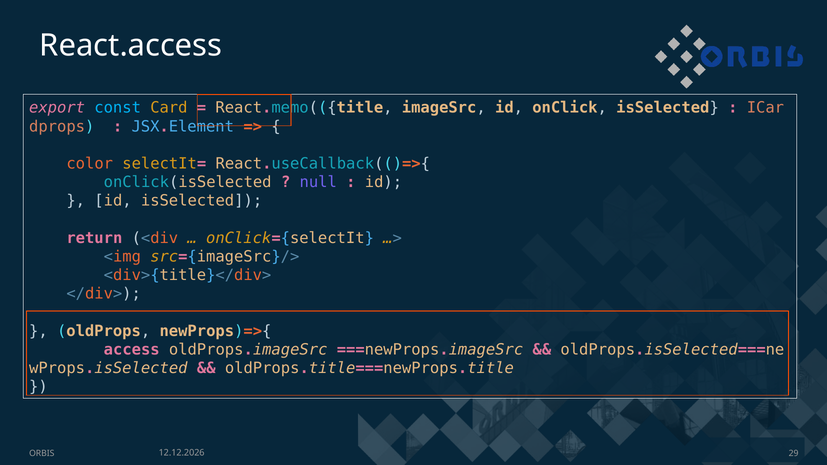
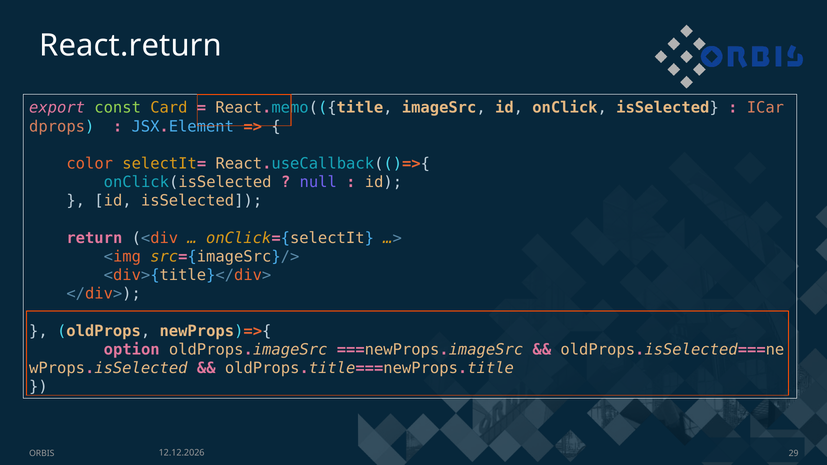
React.access: React.access -> React.return
const colour: light blue -> light green
access: access -> option
